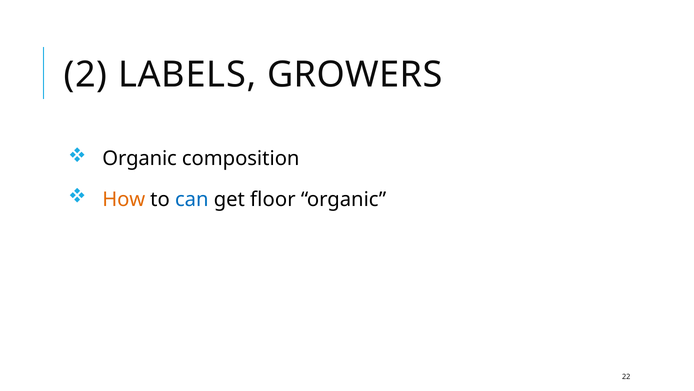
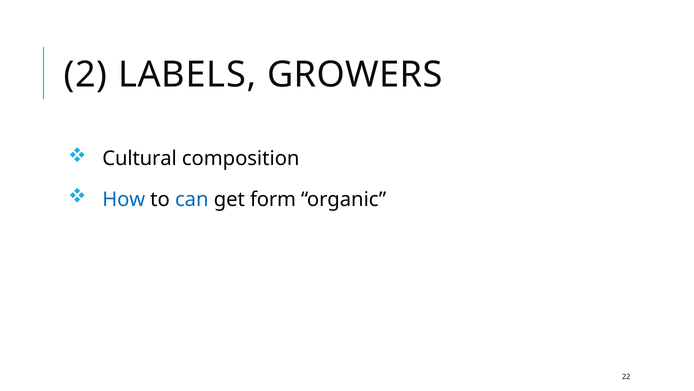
Organic at (140, 158): Organic -> Cultural
How colour: orange -> blue
floor: floor -> form
